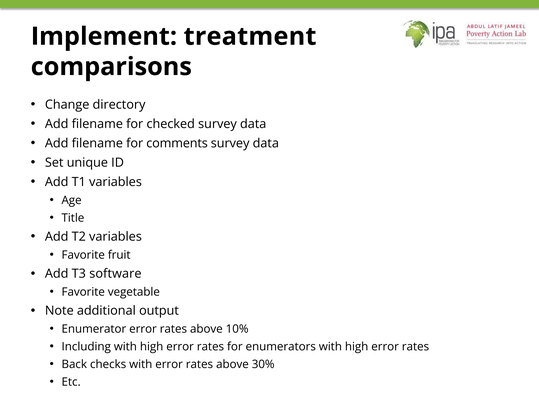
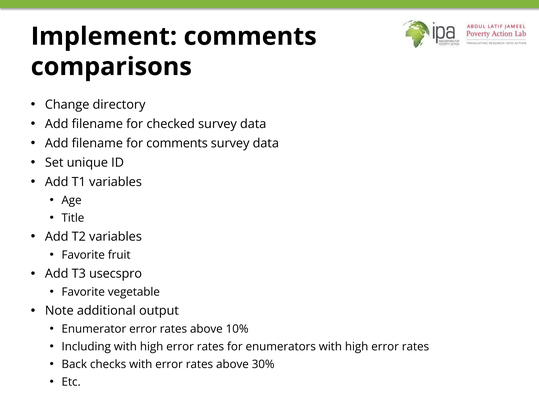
Implement treatment: treatment -> comments
software: software -> usecspro
